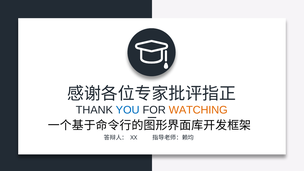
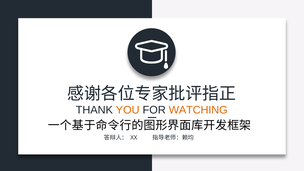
YOU colour: blue -> orange
